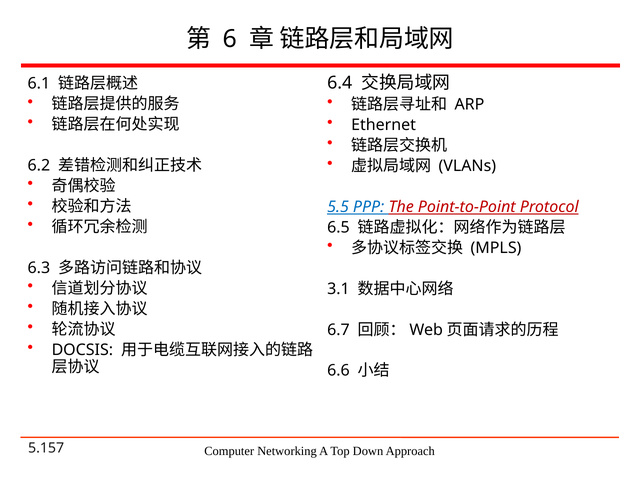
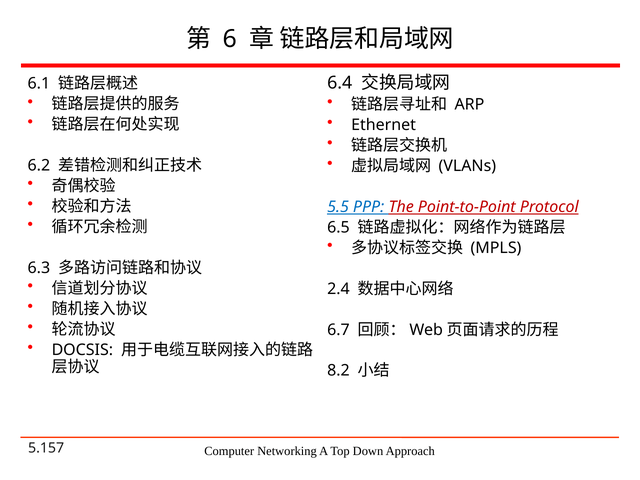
3.1: 3.1 -> 2.4
6.6: 6.6 -> 8.2
